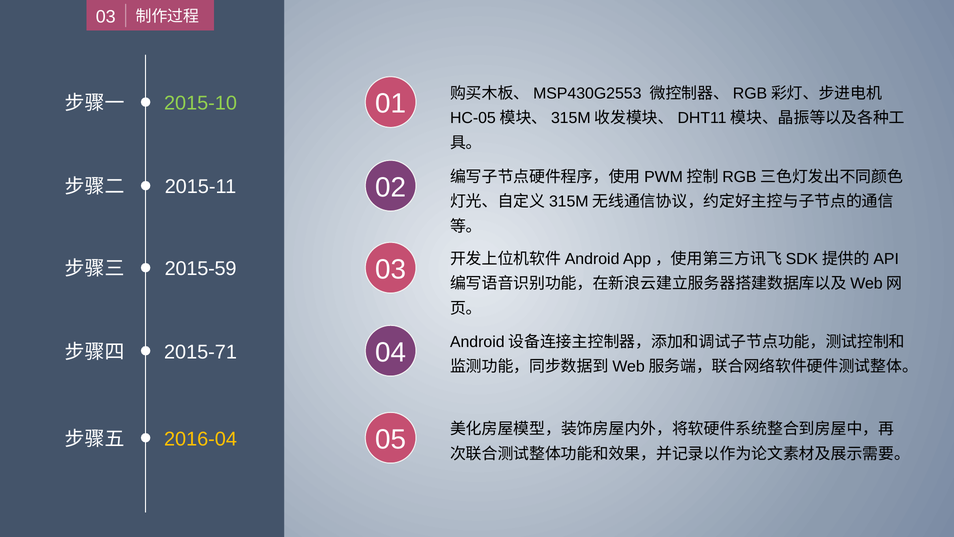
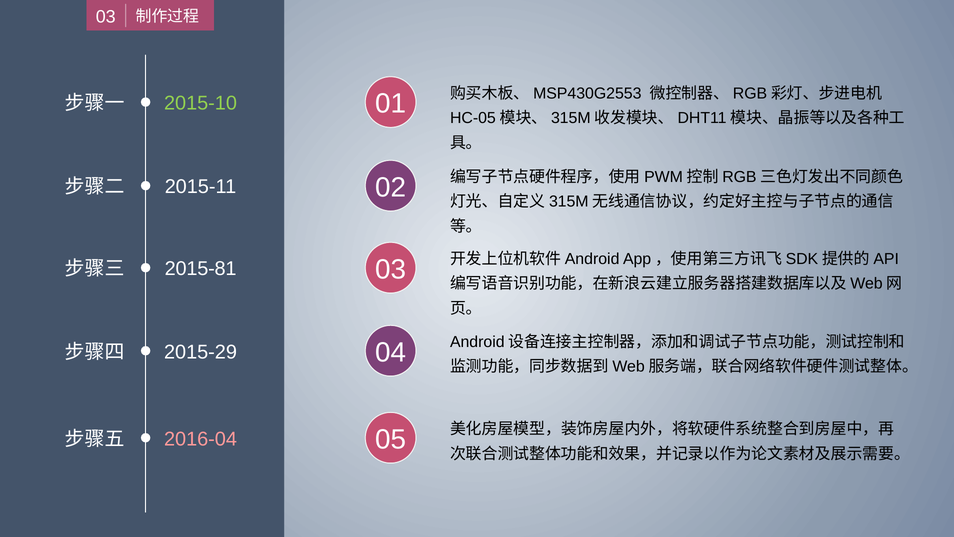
2015-59: 2015-59 -> 2015-81
2015-71: 2015-71 -> 2015-29
2016-04 colour: yellow -> pink
